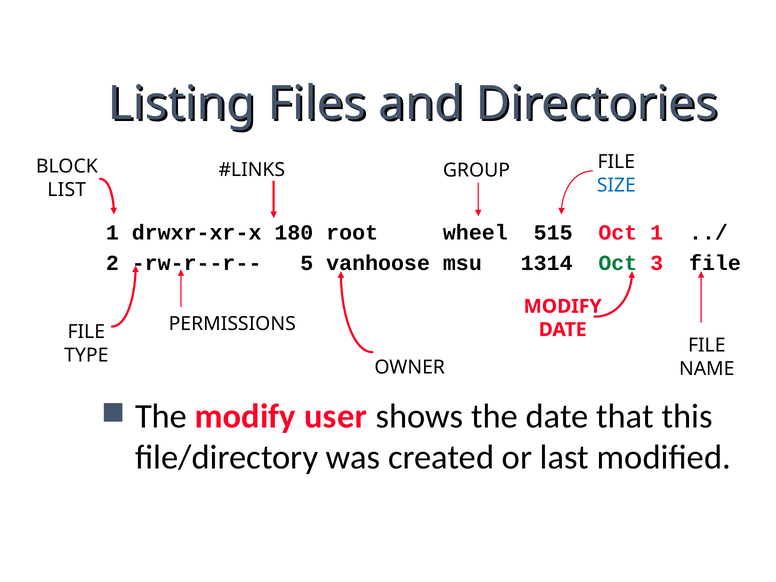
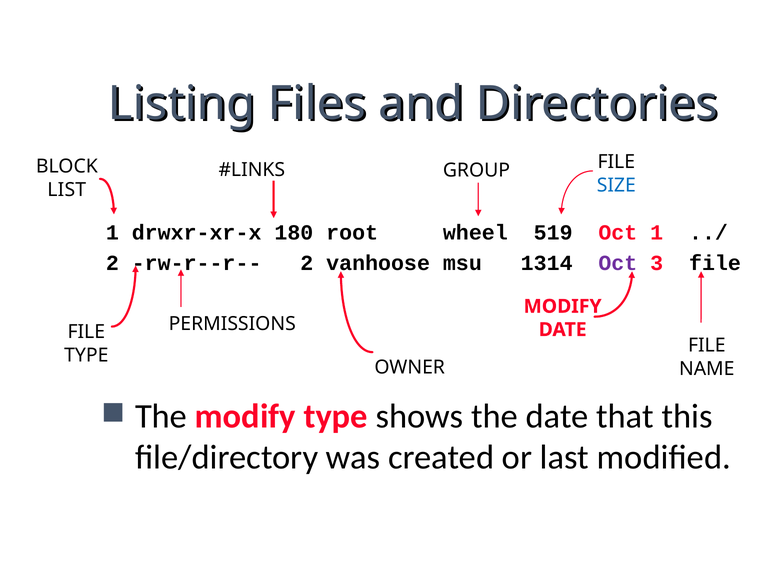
515: 515 -> 519
rw-r--r-- 5: 5 -> 2
Oct at (618, 263) colour: green -> purple
modify user: user -> type
